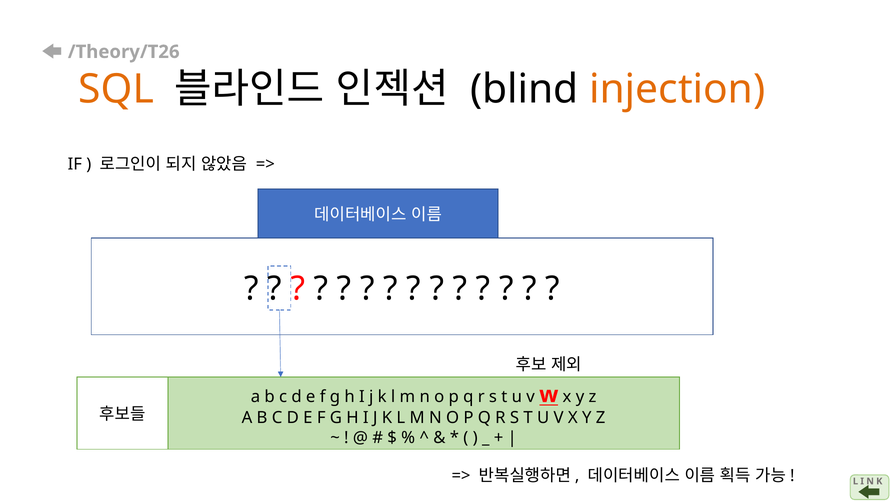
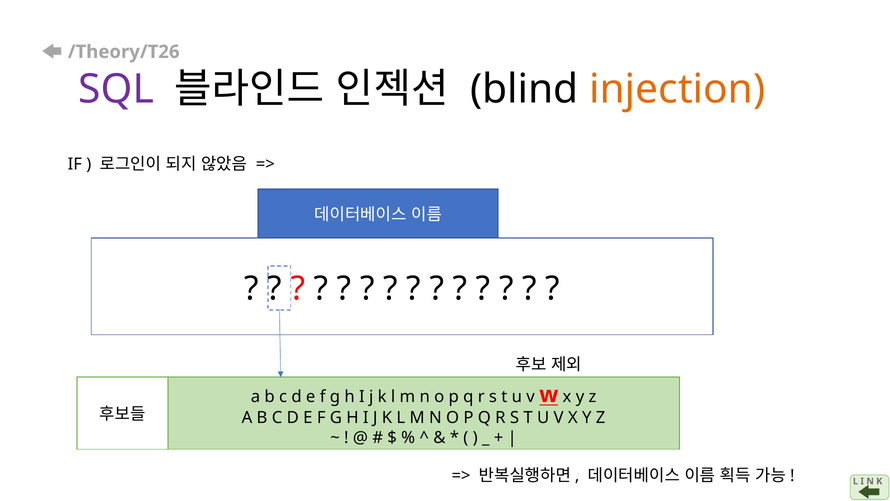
SQL colour: orange -> purple
